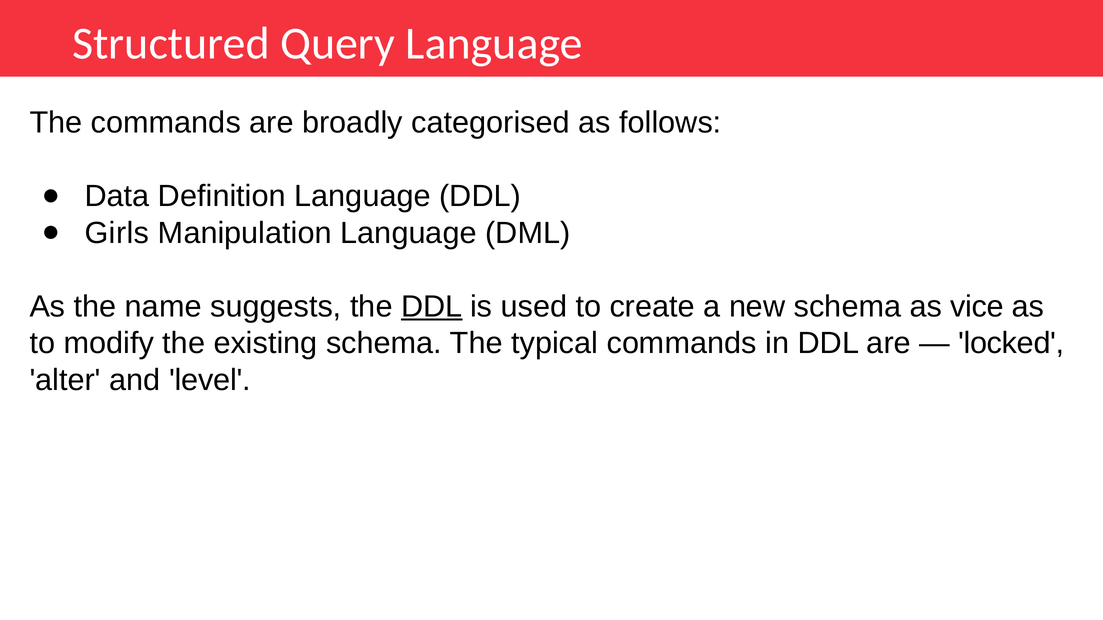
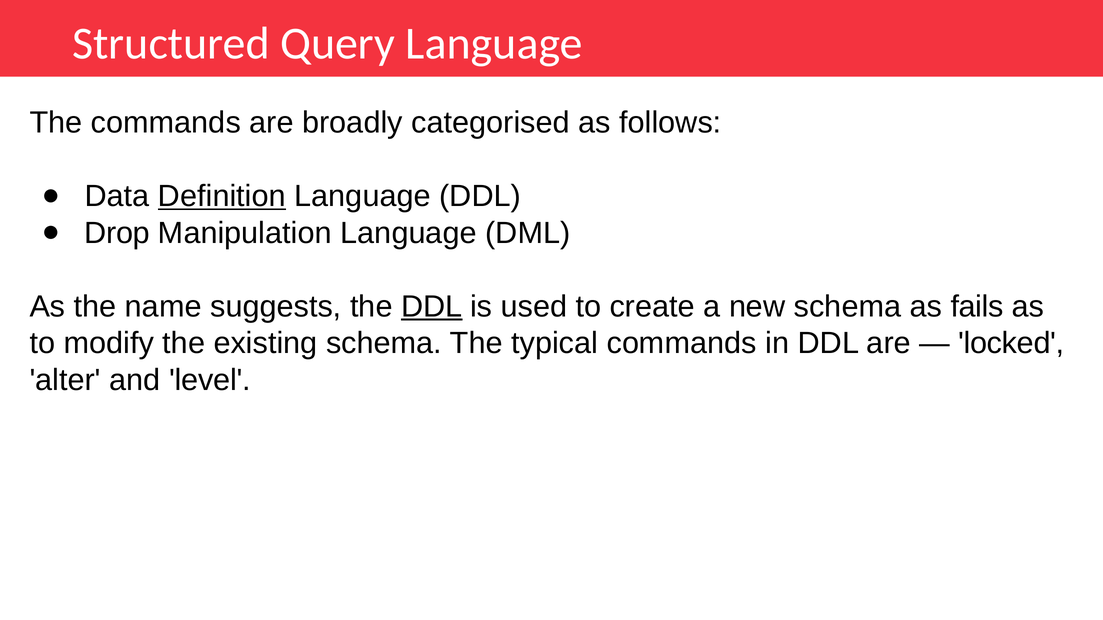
Definition underline: none -> present
Girls: Girls -> Drop
vice: vice -> fails
